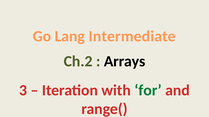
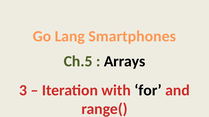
Intermediate: Intermediate -> Smartphones
Ch.2: Ch.2 -> Ch.5
for colour: green -> black
